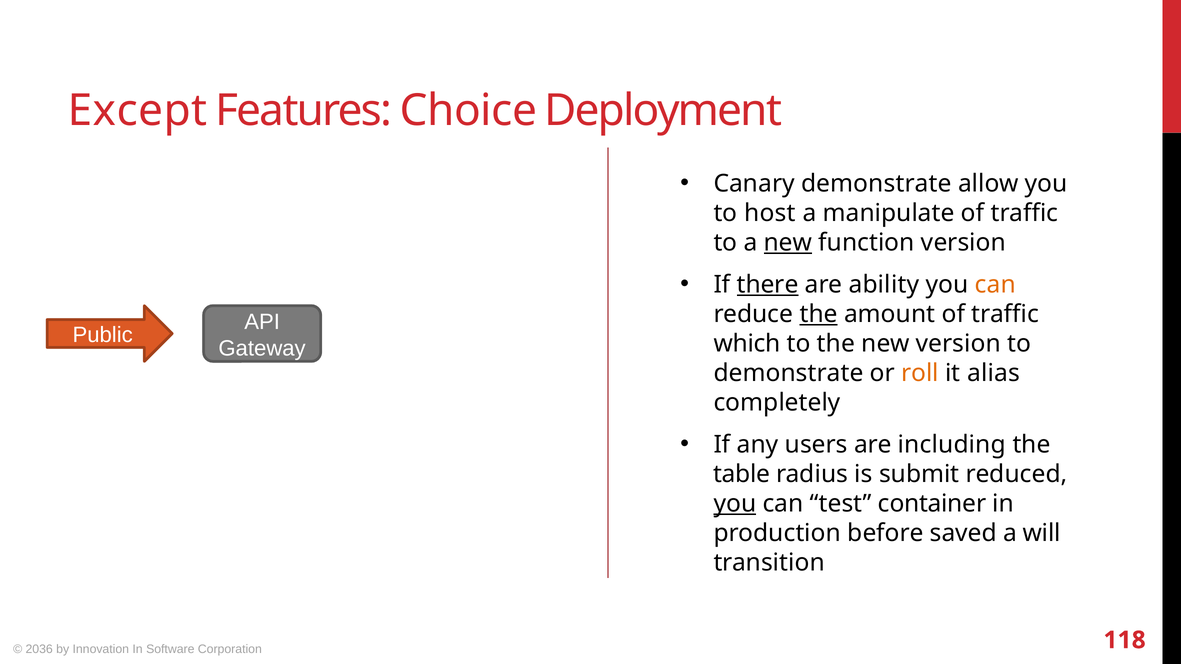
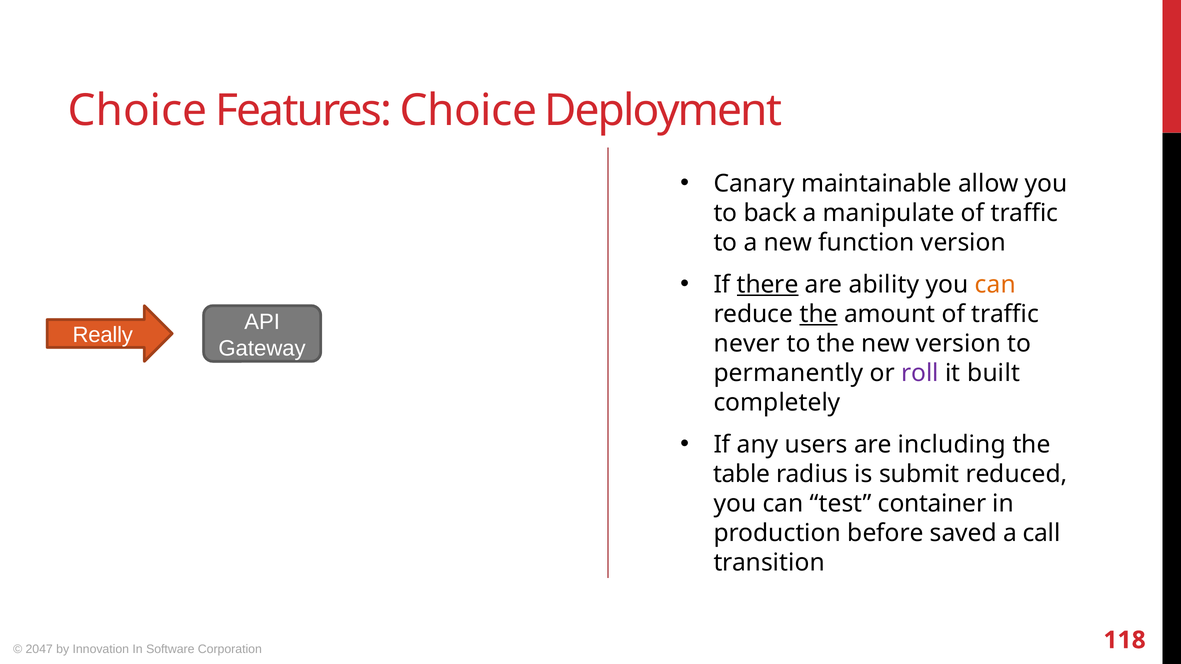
Except at (137, 111): Except -> Choice
Canary demonstrate: demonstrate -> maintainable
host: host -> back
new at (788, 243) underline: present -> none
Public: Public -> Really
which: which -> never
demonstrate at (788, 373): demonstrate -> permanently
roll colour: orange -> purple
alias: alias -> built
you at (735, 504) underline: present -> none
will: will -> call
2036: 2036 -> 2047
